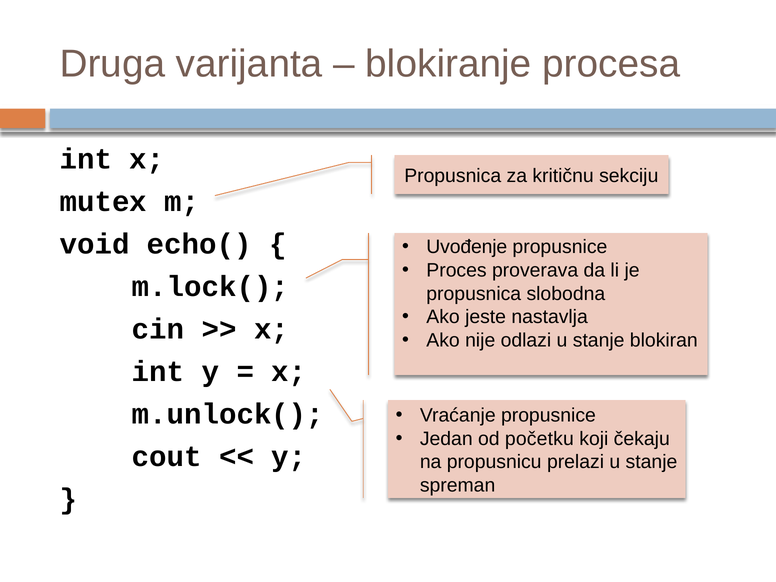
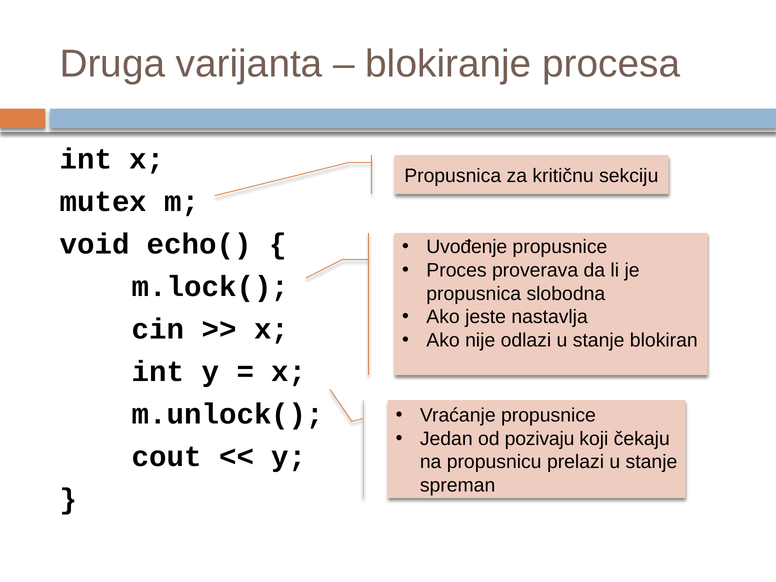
početku: početku -> pozivaju
